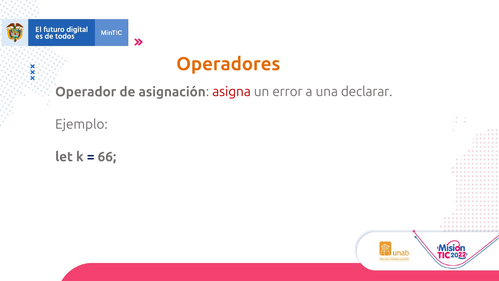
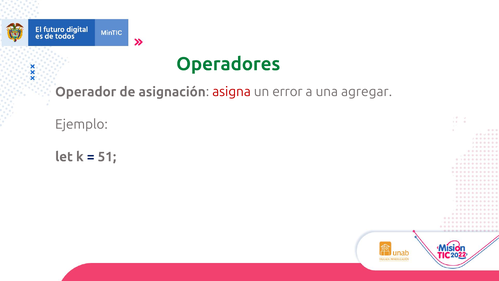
Operadores colour: orange -> green
declarar: declarar -> agregar
66: 66 -> 51
